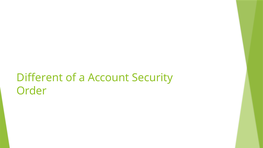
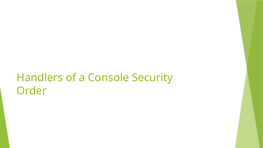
Different: Different -> Handlers
Account: Account -> Console
